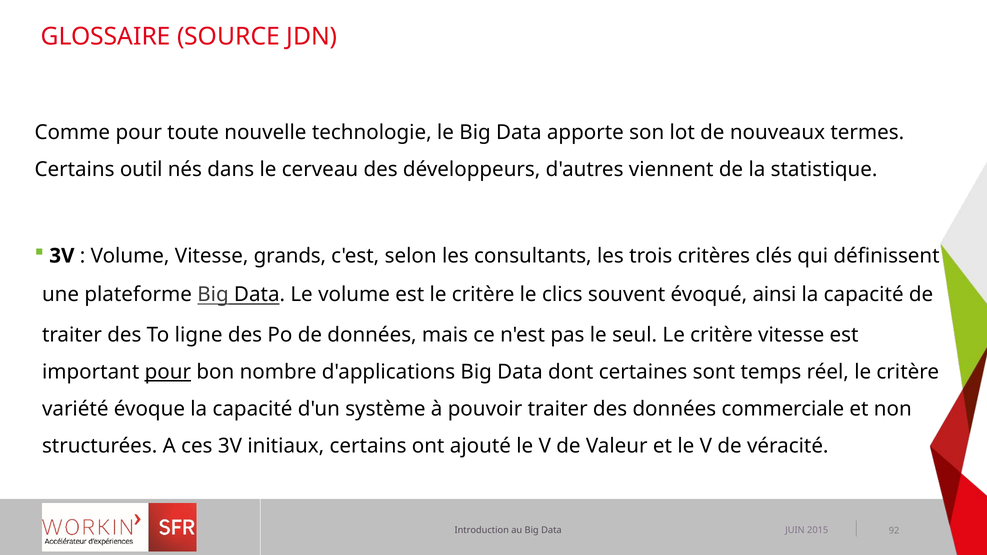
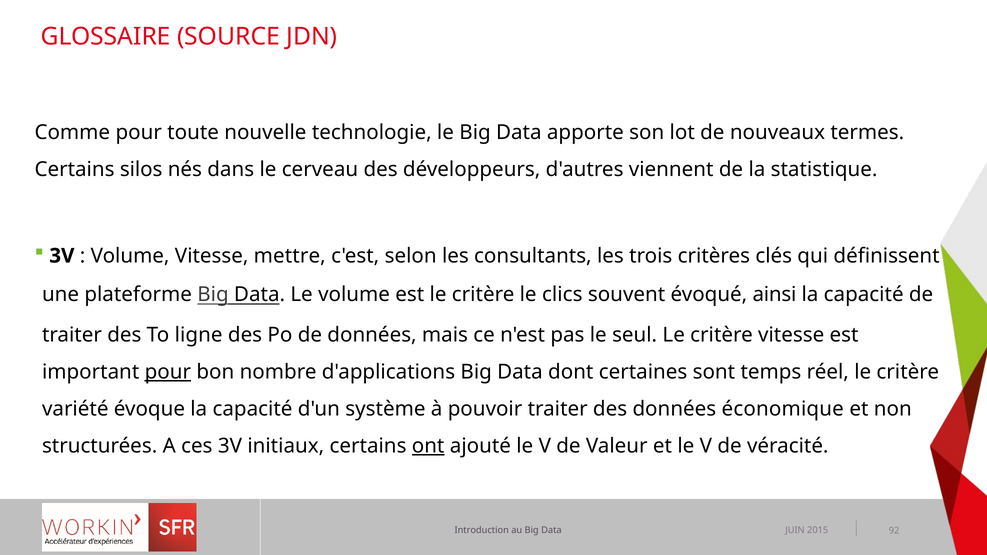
outil: outil -> silos
grands: grands -> mettre
commerciale: commerciale -> économique
ont underline: none -> present
